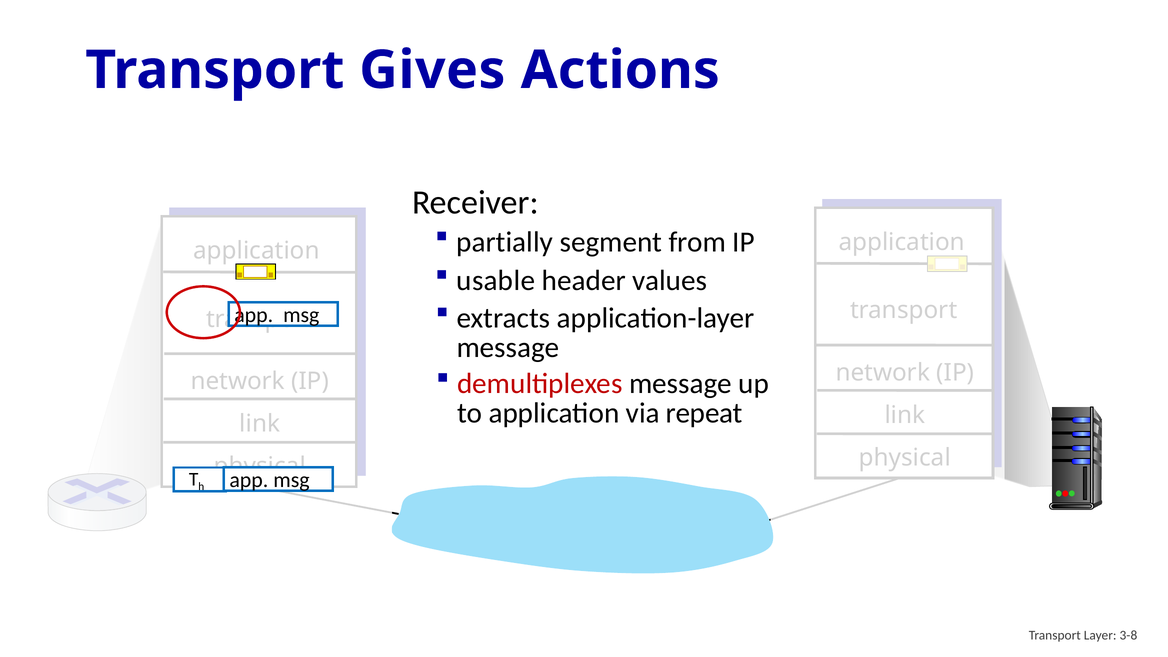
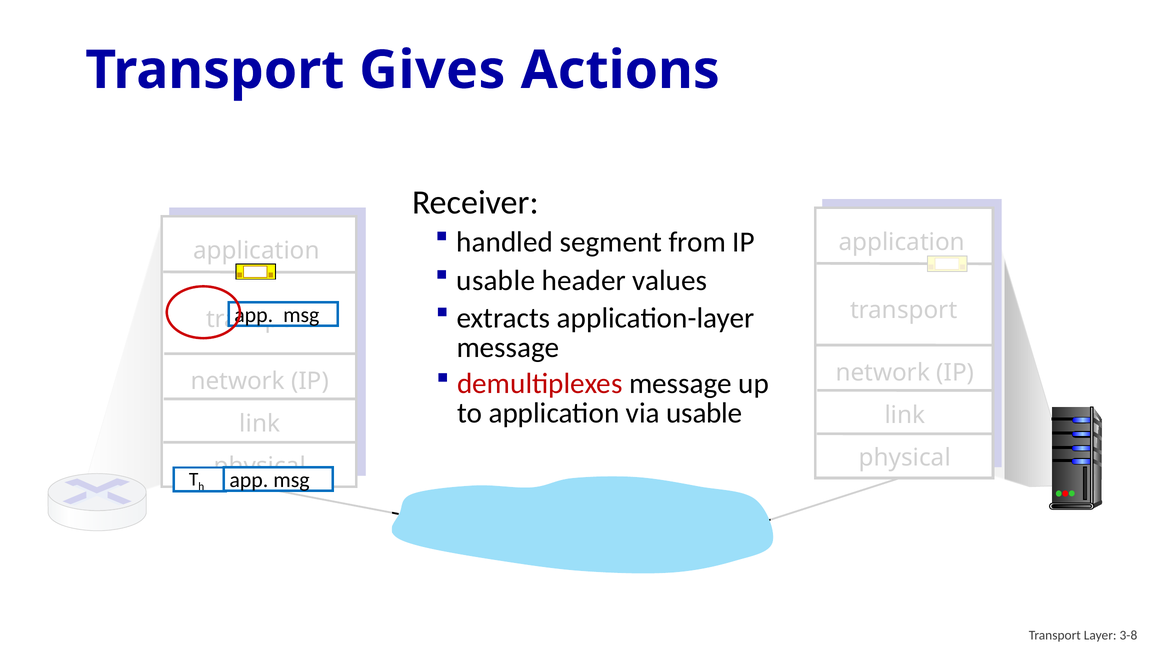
partially: partially -> handled
via repeat: repeat -> usable
